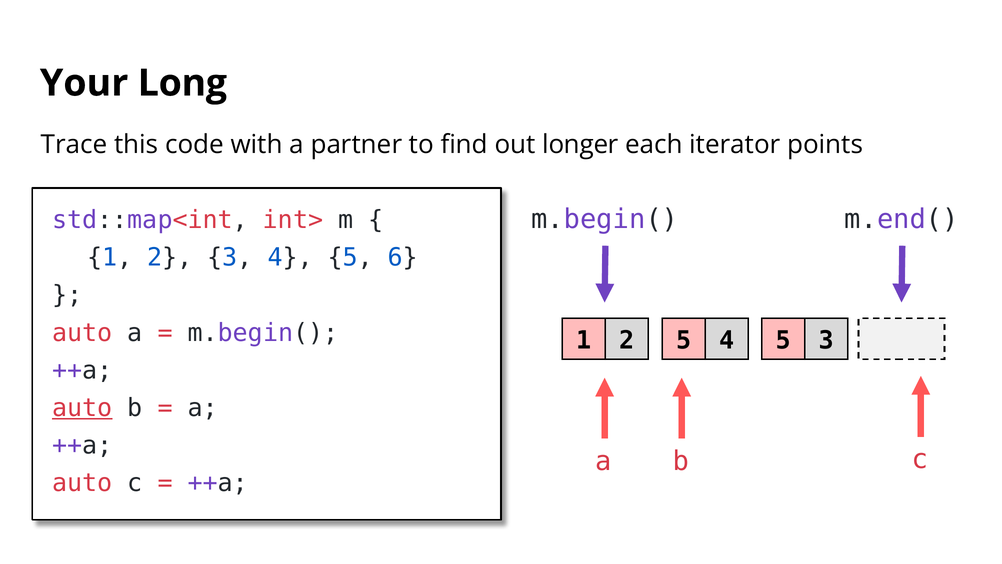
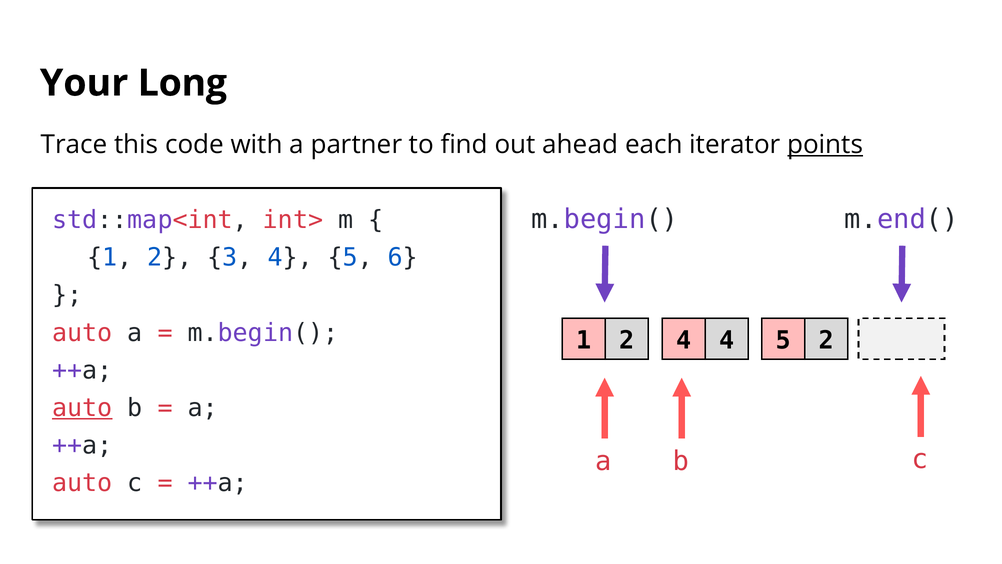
longer: longer -> ahead
points underline: none -> present
2 5: 5 -> 4
5 3: 3 -> 2
